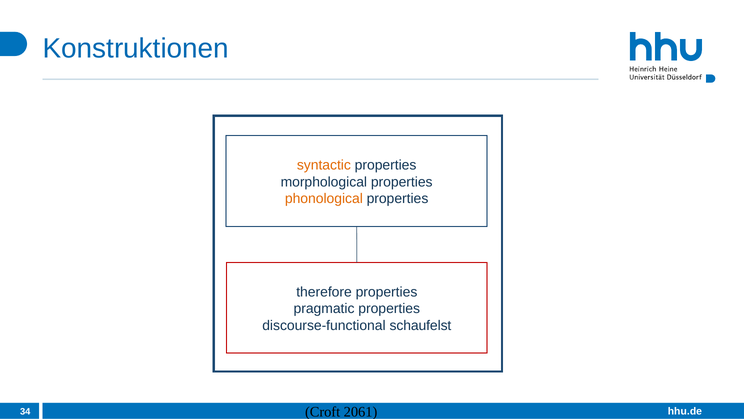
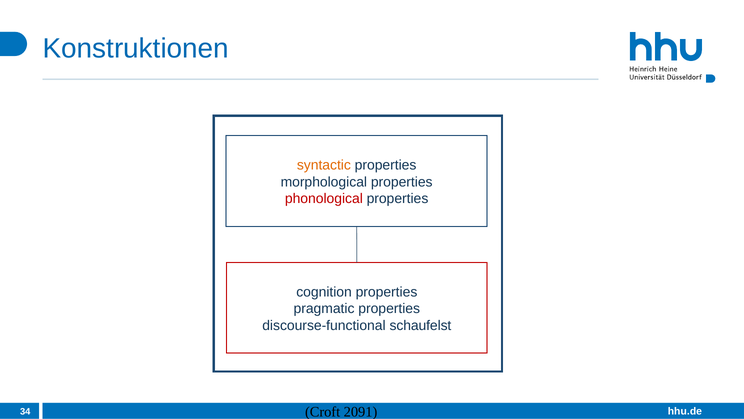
phonological colour: orange -> red
therefore: therefore -> cognition
2061: 2061 -> 2091
